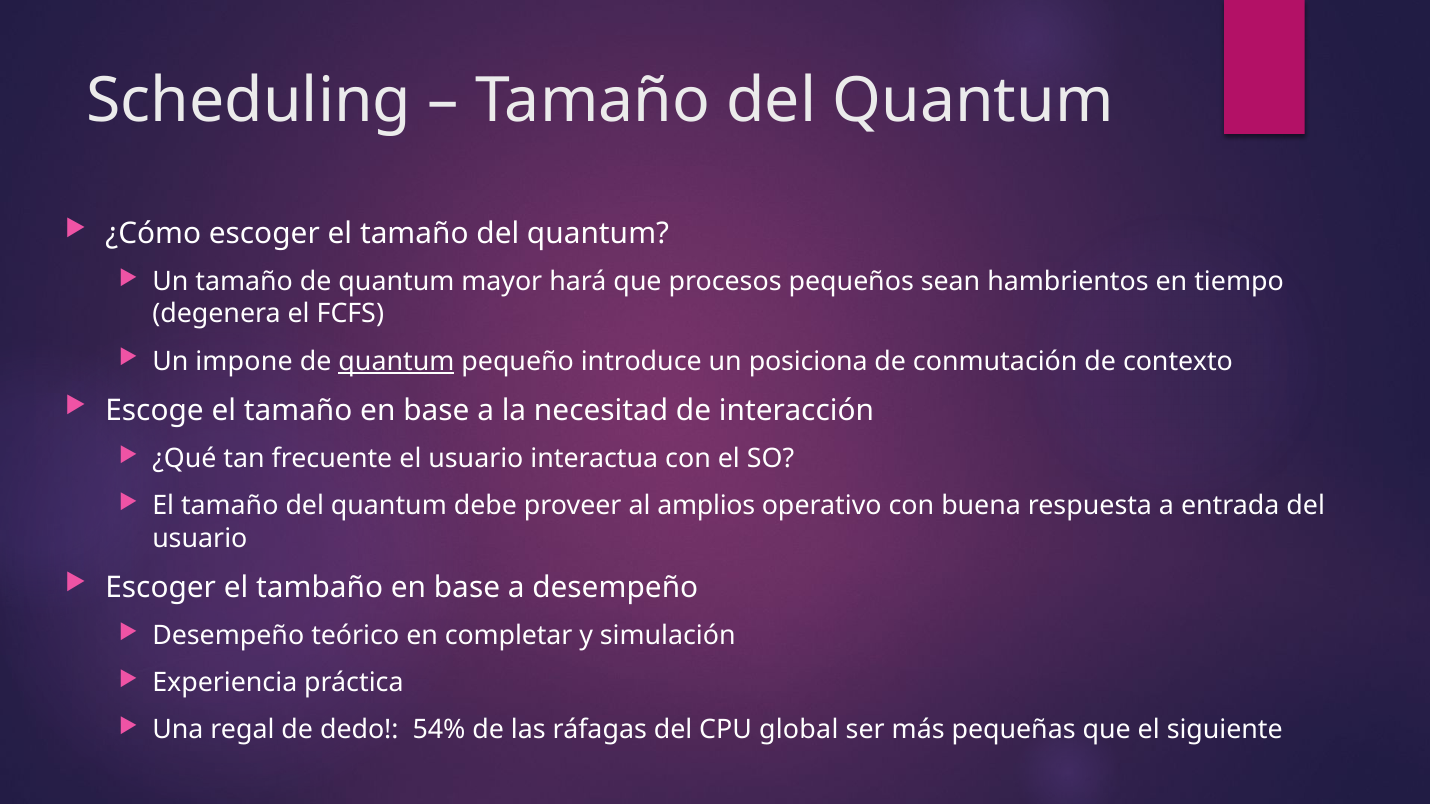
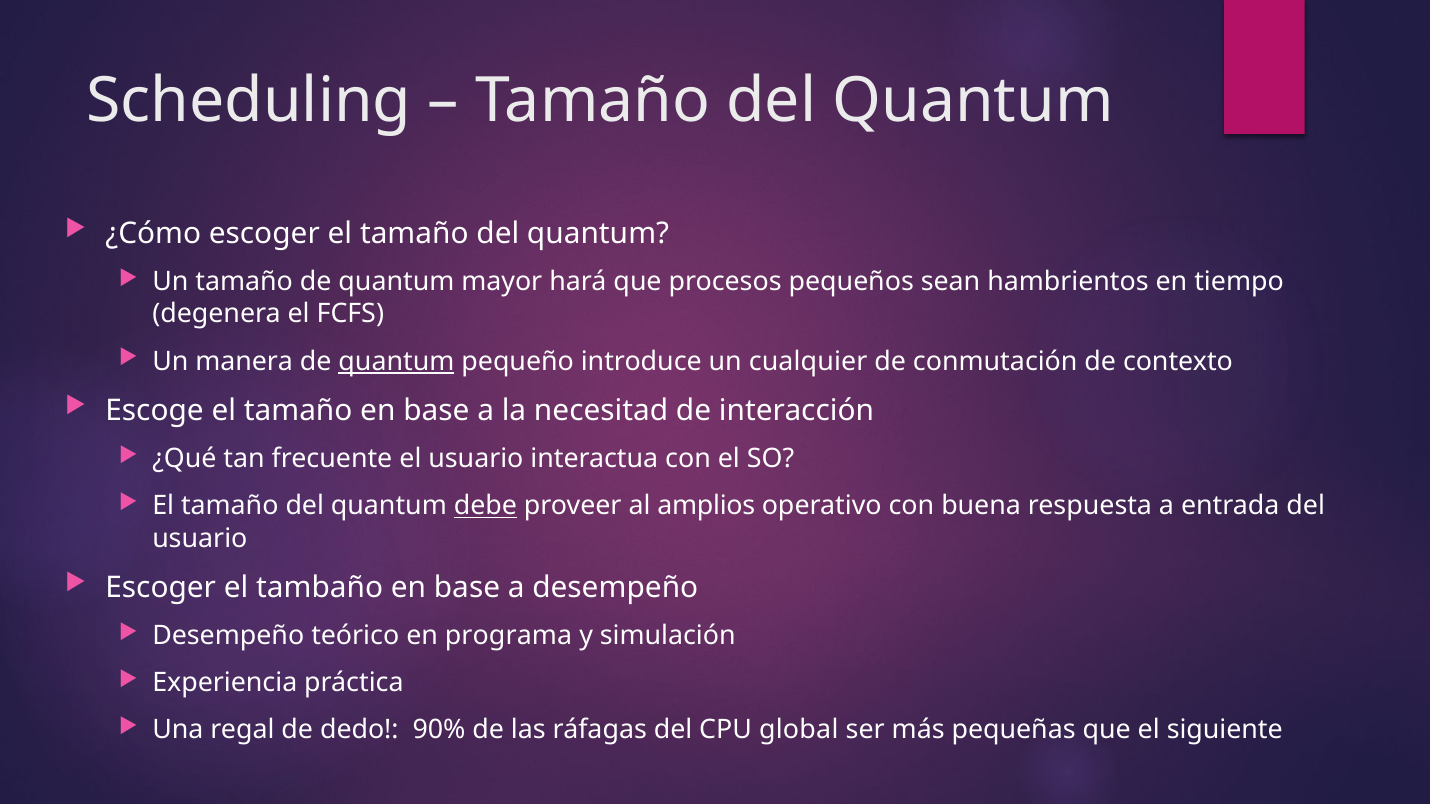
impone: impone -> manera
posiciona: posiciona -> cualquier
debe underline: none -> present
completar: completar -> programa
54%: 54% -> 90%
